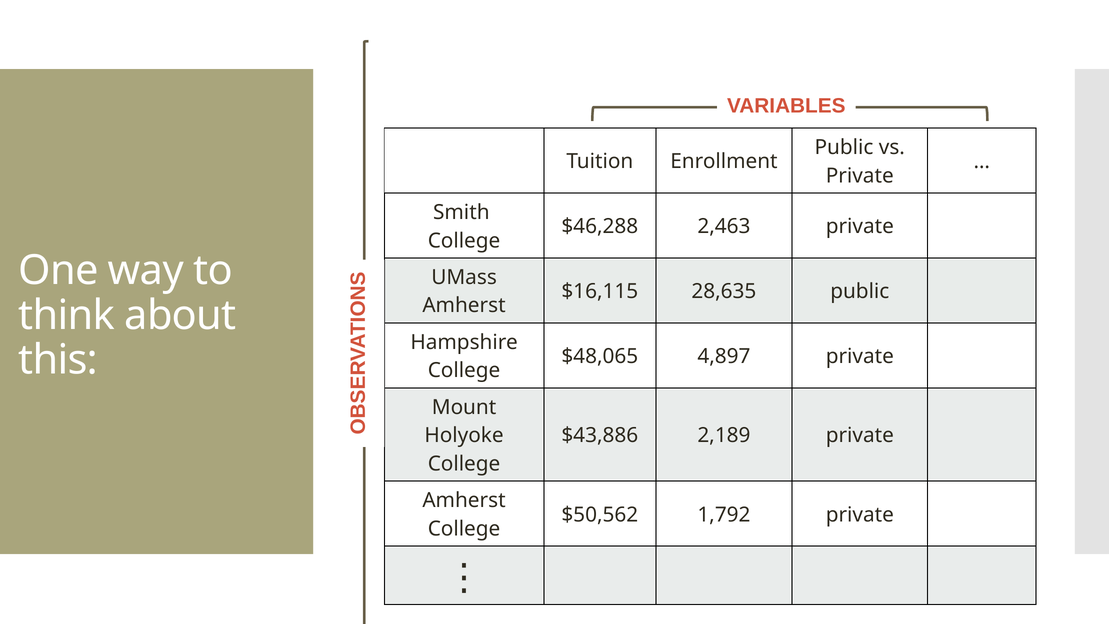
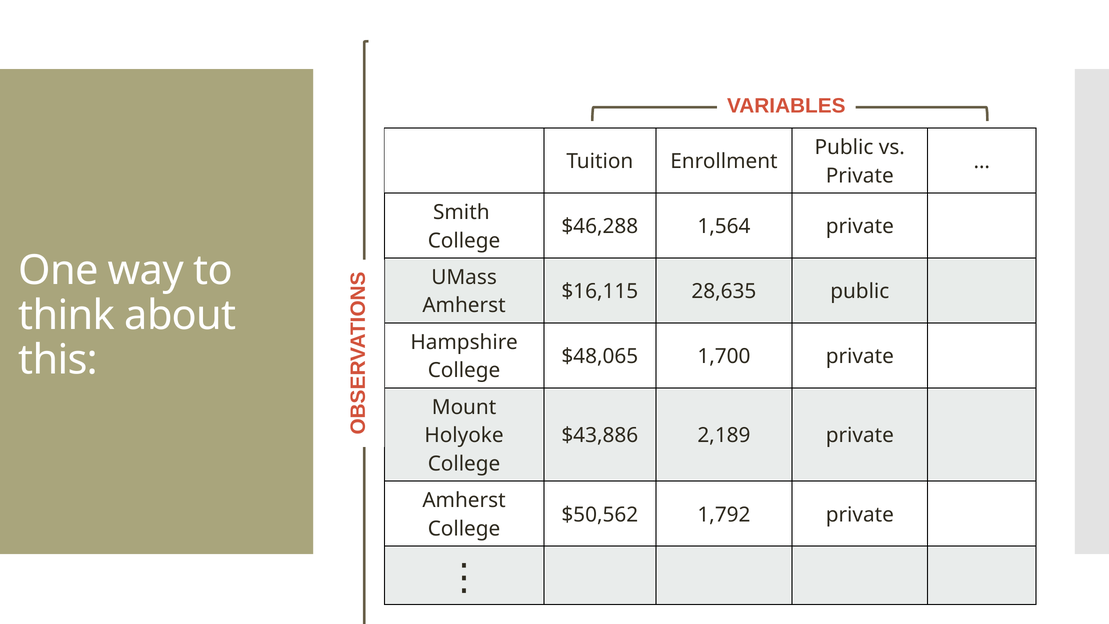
2,463: 2,463 -> 1,564
4,897: 4,897 -> 1,700
